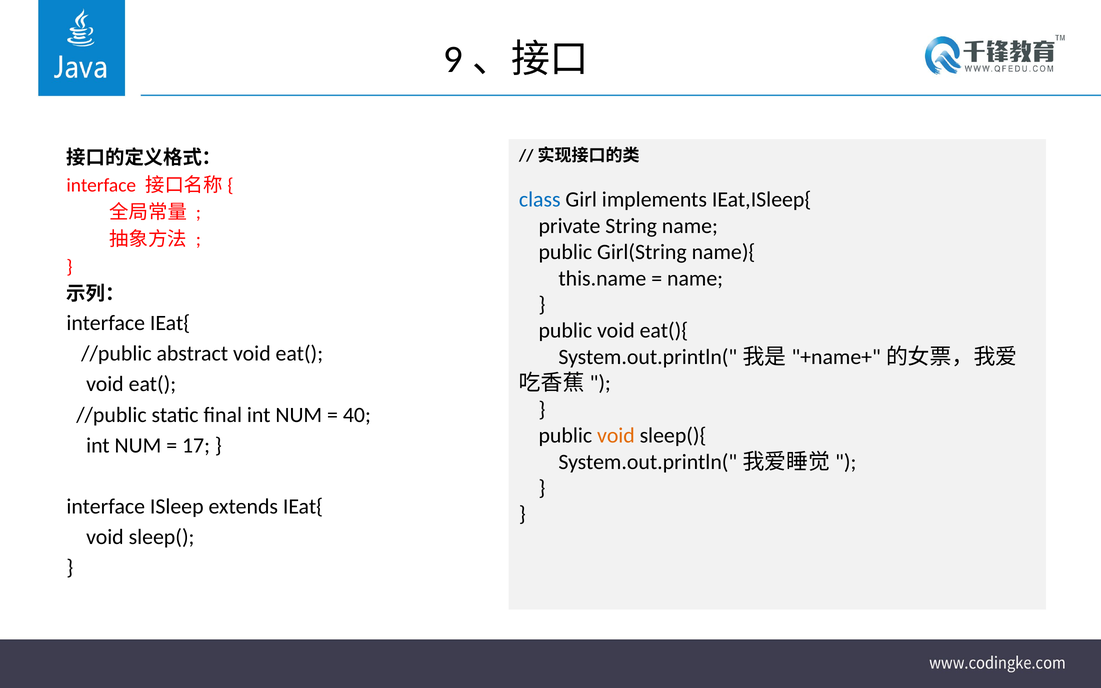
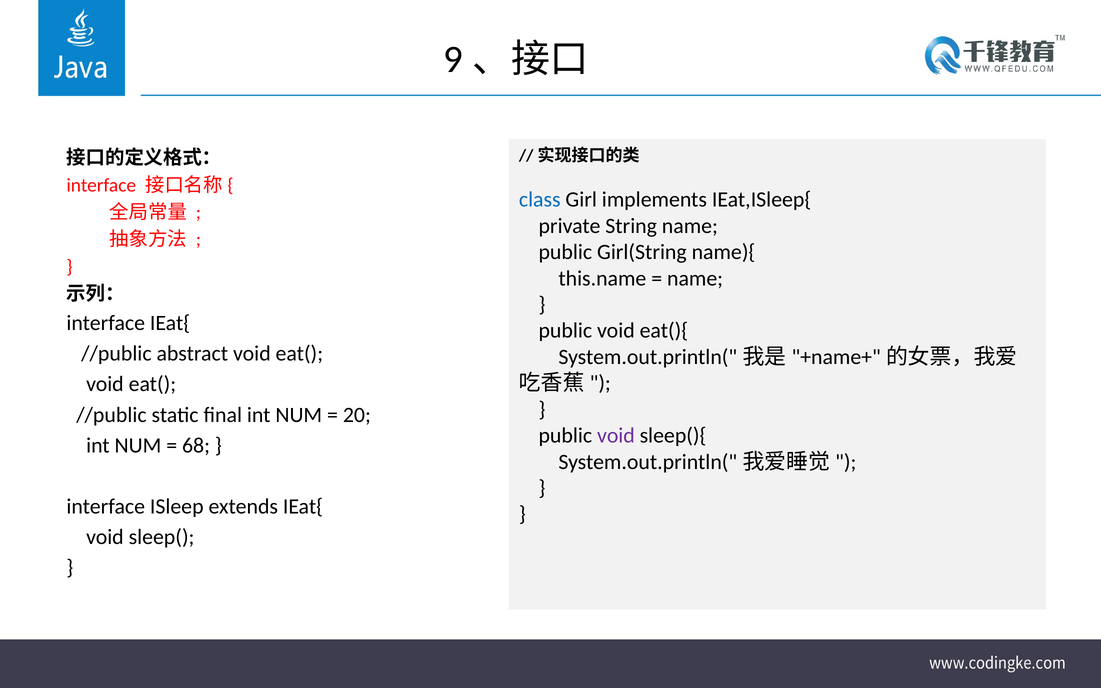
40: 40 -> 20
void at (616, 436) colour: orange -> purple
17: 17 -> 68
